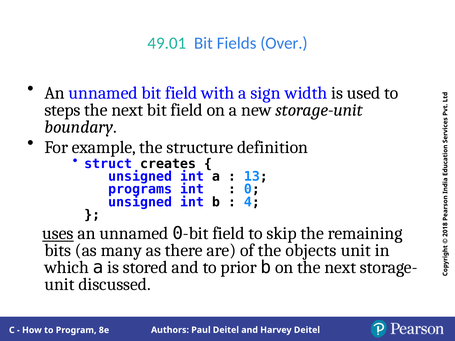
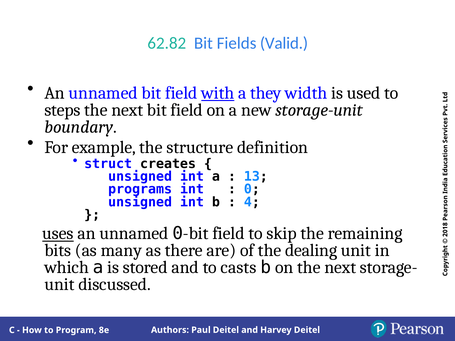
49.01: 49.01 -> 62.82
Over: Over -> Valid
with underline: none -> present
sign: sign -> they
objects: objects -> dealing
prior: prior -> casts
